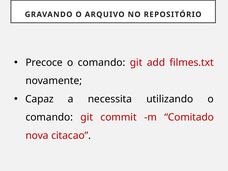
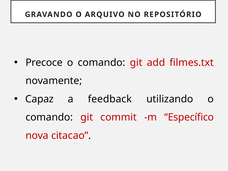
necessita: necessita -> feedback
Comitado: Comitado -> Específico
